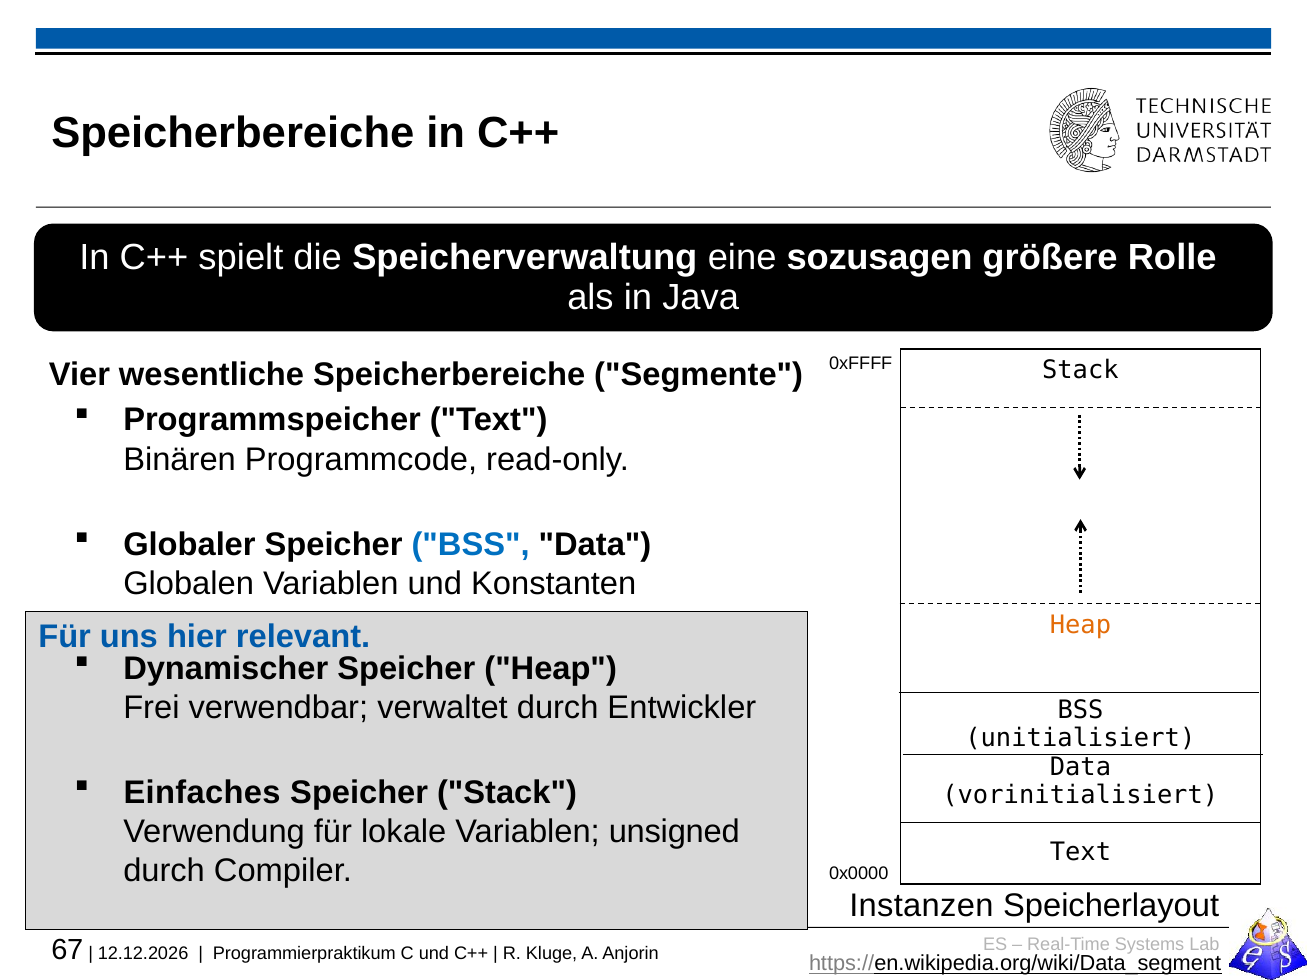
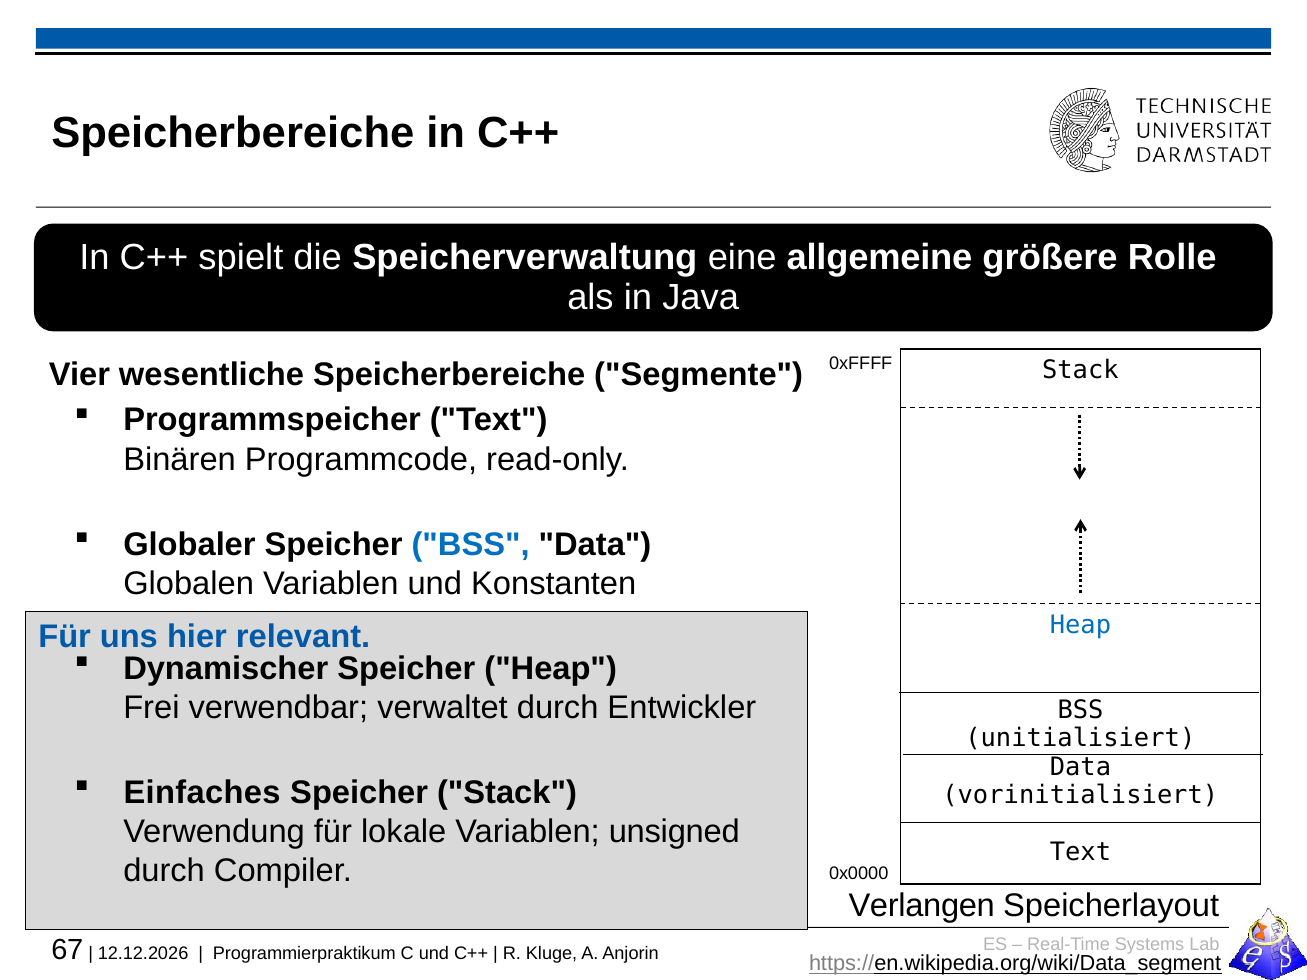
sozusagen: sozusagen -> allgemeine
Heap at (1080, 625) colour: orange -> blue
Instanzen: Instanzen -> Verlangen
